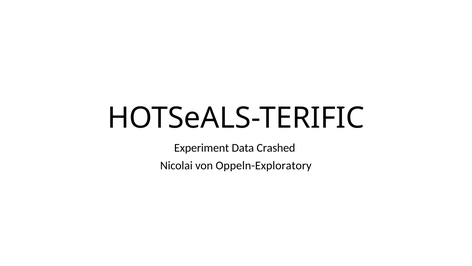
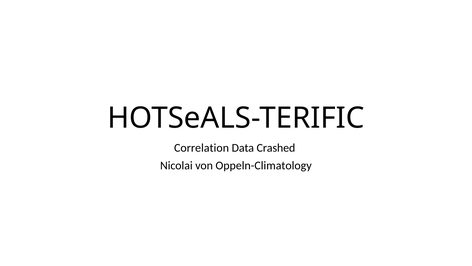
Experiment: Experiment -> Correlation
Oppeln-Exploratory: Oppeln-Exploratory -> Oppeln-Climatology
